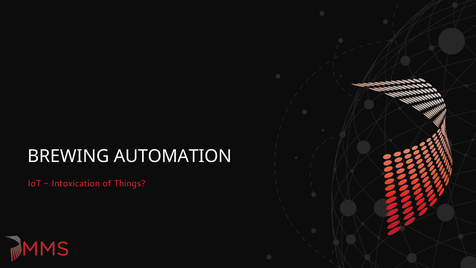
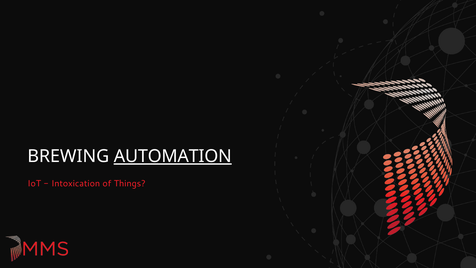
AUTOMATION underline: none -> present
